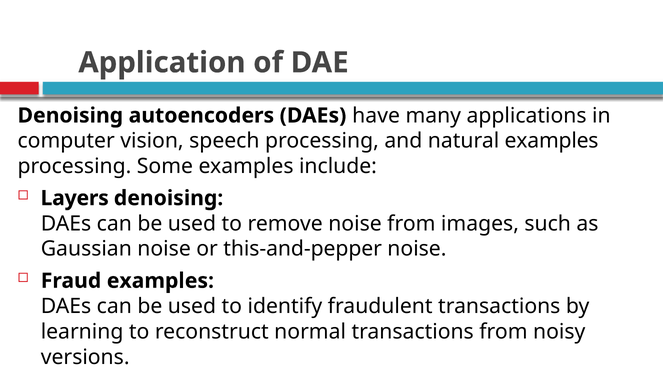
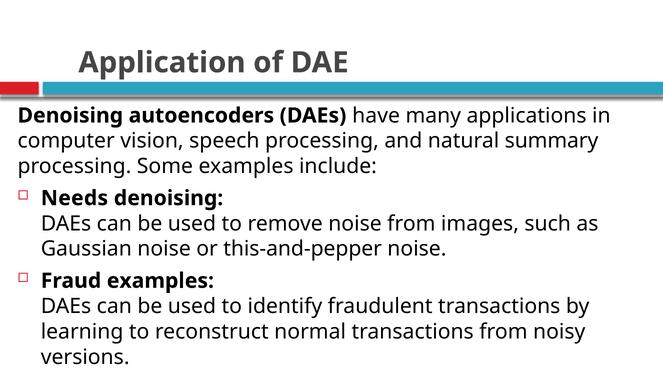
natural examples: examples -> summary
Layers: Layers -> Needs
